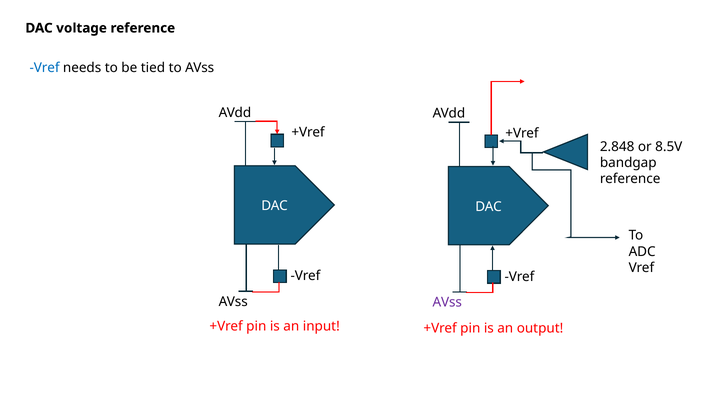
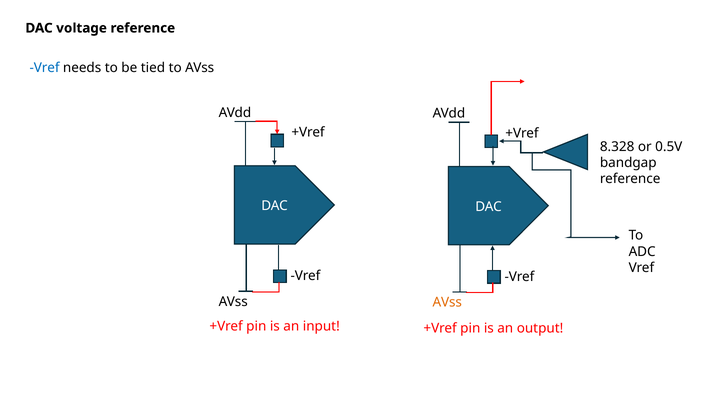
2.848: 2.848 -> 8.328
8.5V: 8.5V -> 0.5V
AVss at (447, 302) colour: purple -> orange
